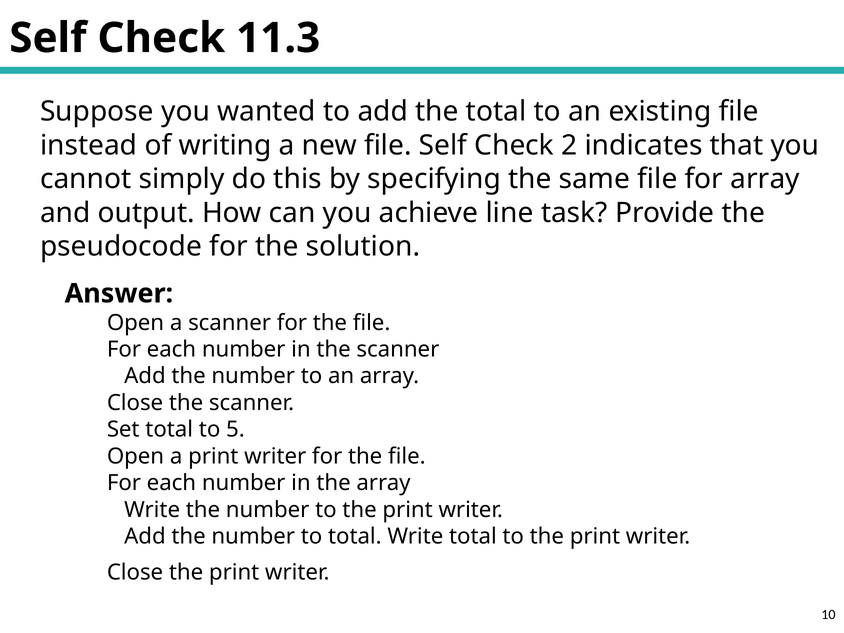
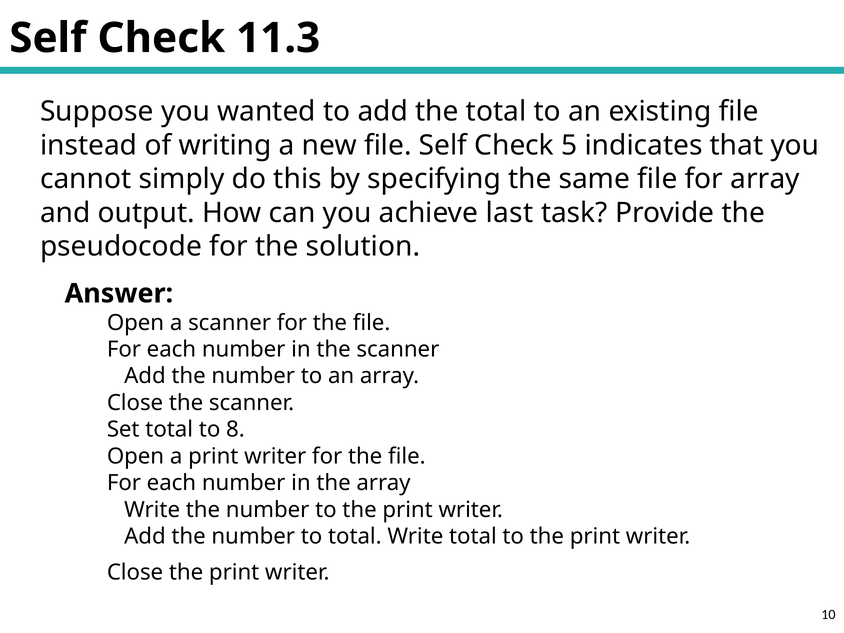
2: 2 -> 5
line: line -> last
5: 5 -> 8
